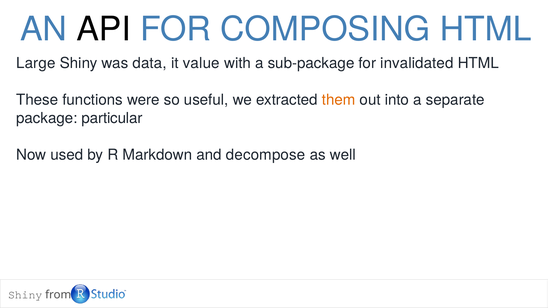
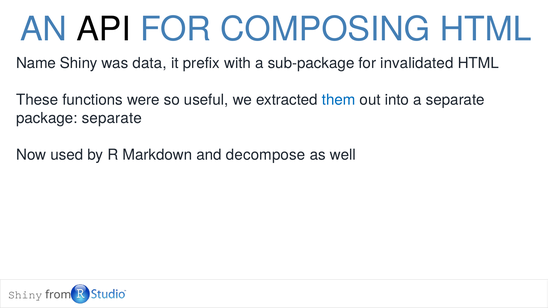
Large: Large -> Name
value: value -> prefix
them colour: orange -> blue
package particular: particular -> separate
